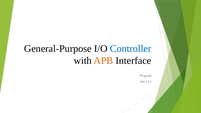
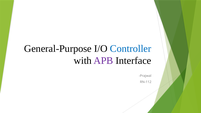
APB colour: orange -> purple
